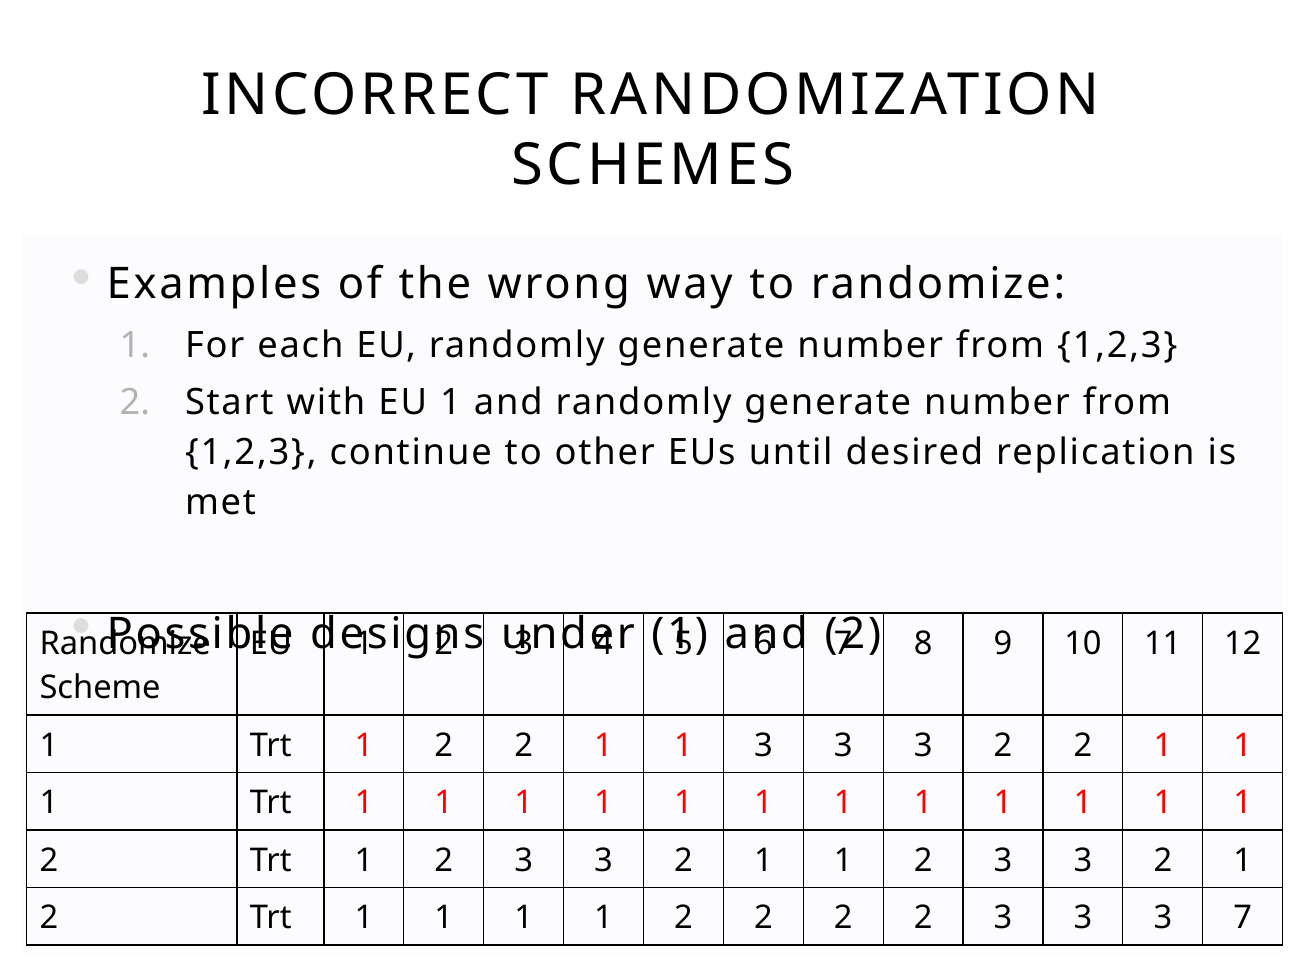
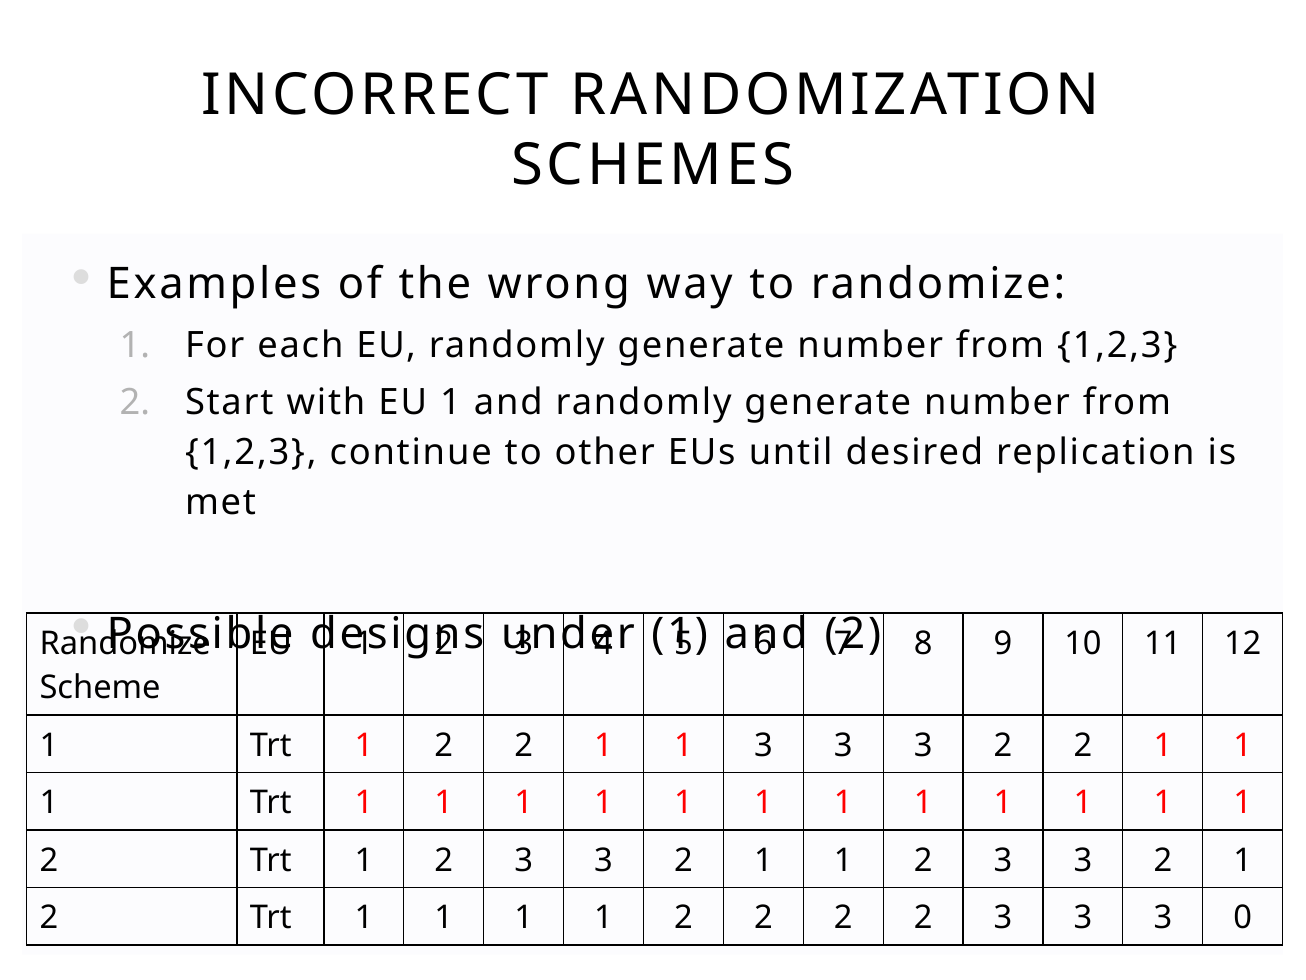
3 7: 7 -> 0
